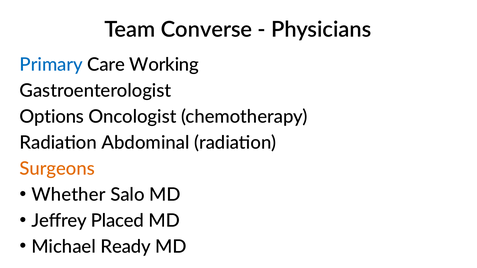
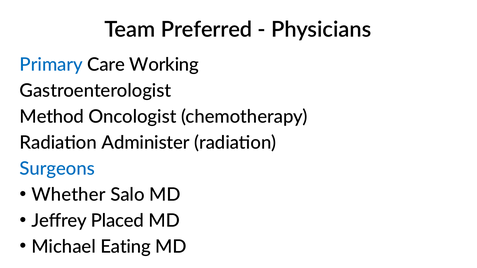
Converse: Converse -> Preferred
Options: Options -> Method
Abdominal: Abdominal -> Administer
Surgeons colour: orange -> blue
Ready: Ready -> Eating
